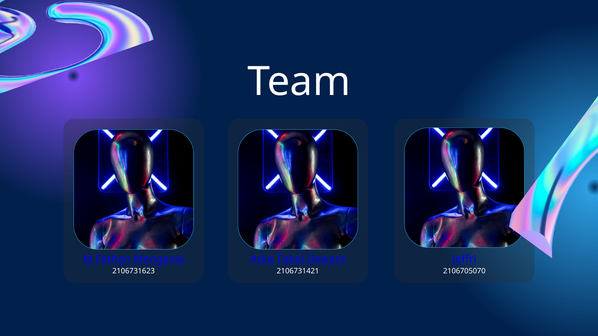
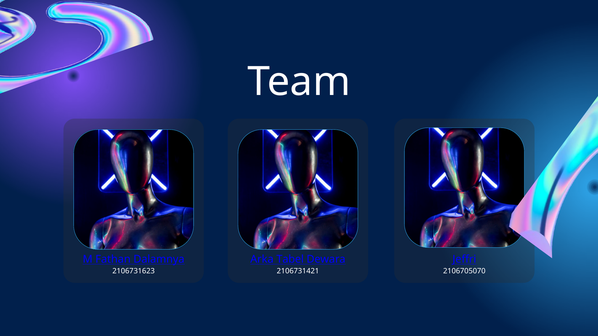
Mengenai: Mengenai -> Dalamnya
